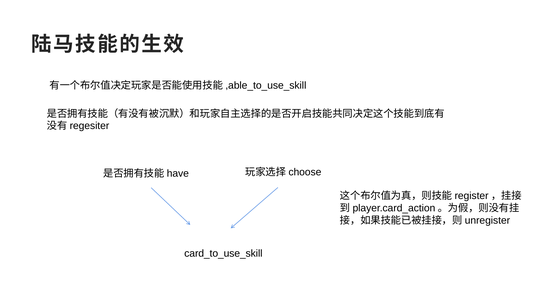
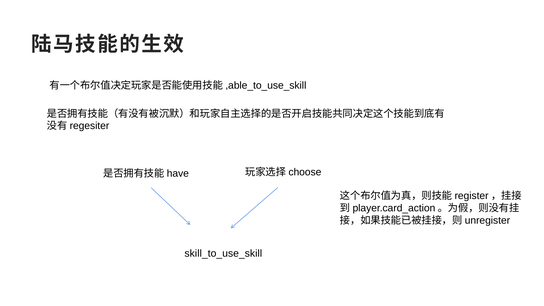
card_to_use_skill: card_to_use_skill -> skill_to_use_skill
